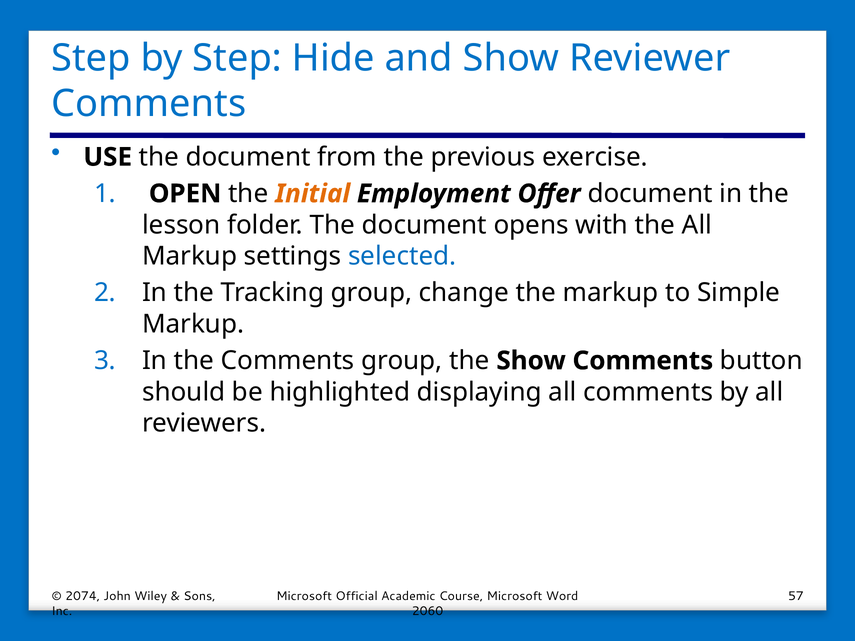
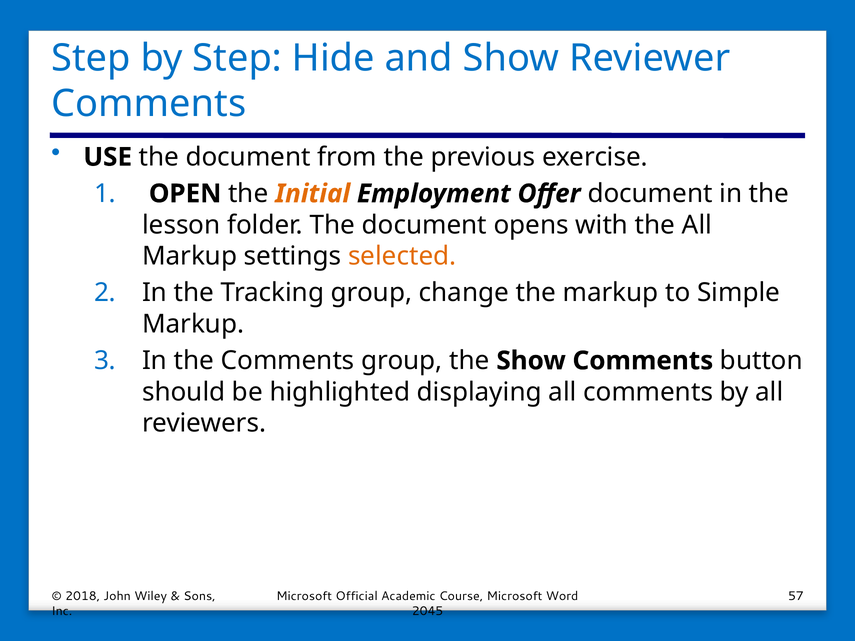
selected colour: blue -> orange
2074: 2074 -> 2018
2060: 2060 -> 2045
